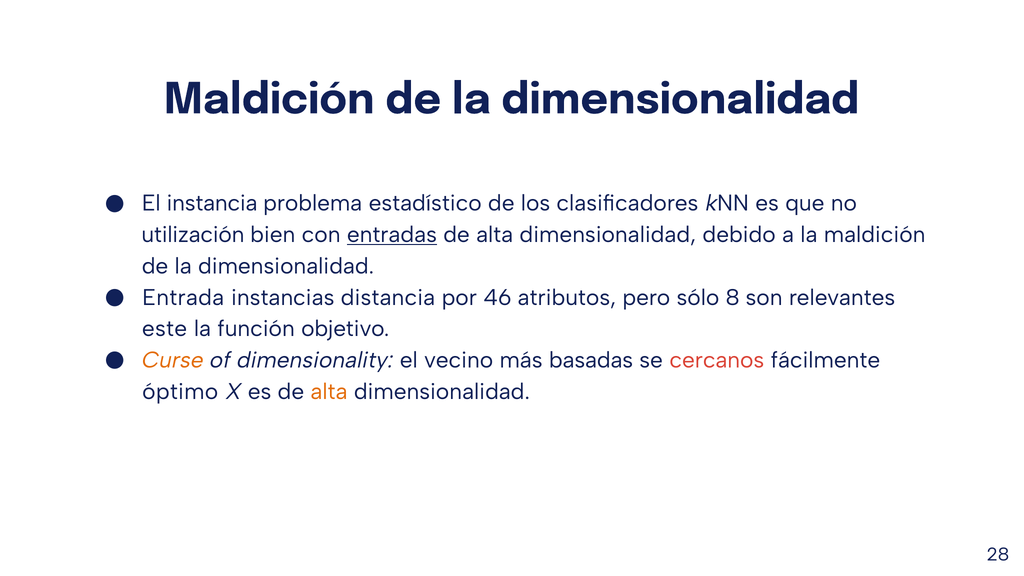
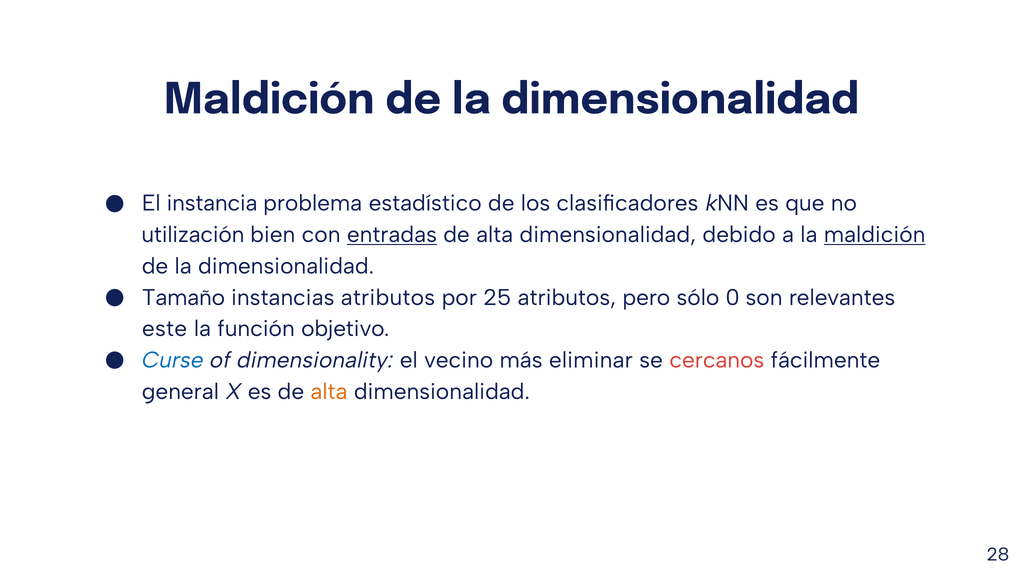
maldición at (875, 235) underline: none -> present
Entrada: Entrada -> Tamaño
instancias distancia: distancia -> atributos
46: 46 -> 25
8: 8 -> 0
Curse colour: orange -> blue
basadas: basadas -> eliminar
óptimo: óptimo -> general
